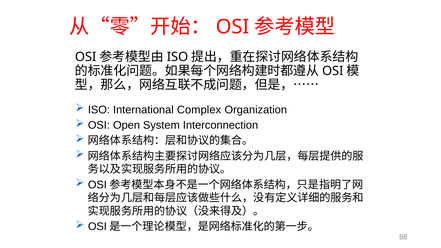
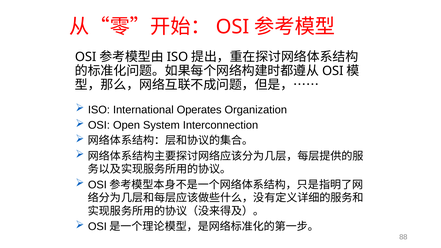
Complex: Complex -> Operates
